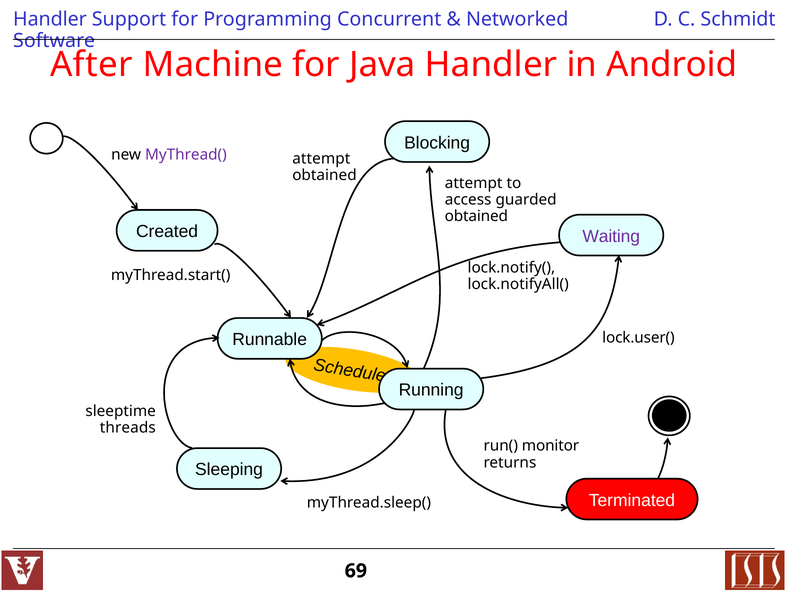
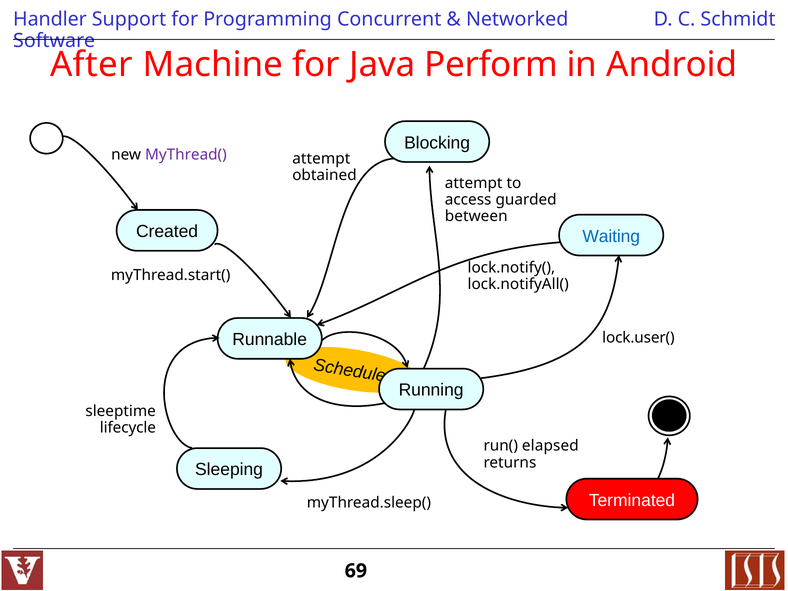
Java Handler: Handler -> Perform
obtained at (476, 216): obtained -> between
Waiting colour: purple -> blue
threads: threads -> lifecycle
monitor: monitor -> elapsed
